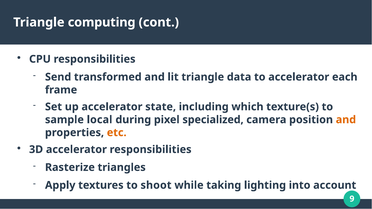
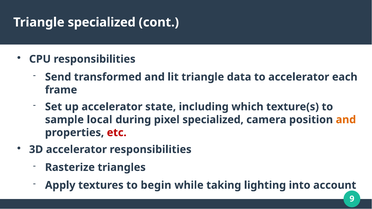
Triangle computing: computing -> specialized
etc colour: orange -> red
shoot: shoot -> begin
